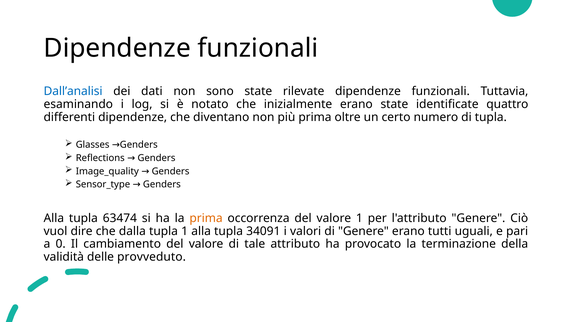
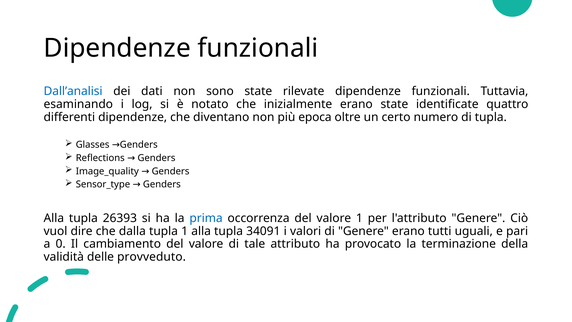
più prima: prima -> epoca
63474: 63474 -> 26393
prima at (206, 218) colour: orange -> blue
